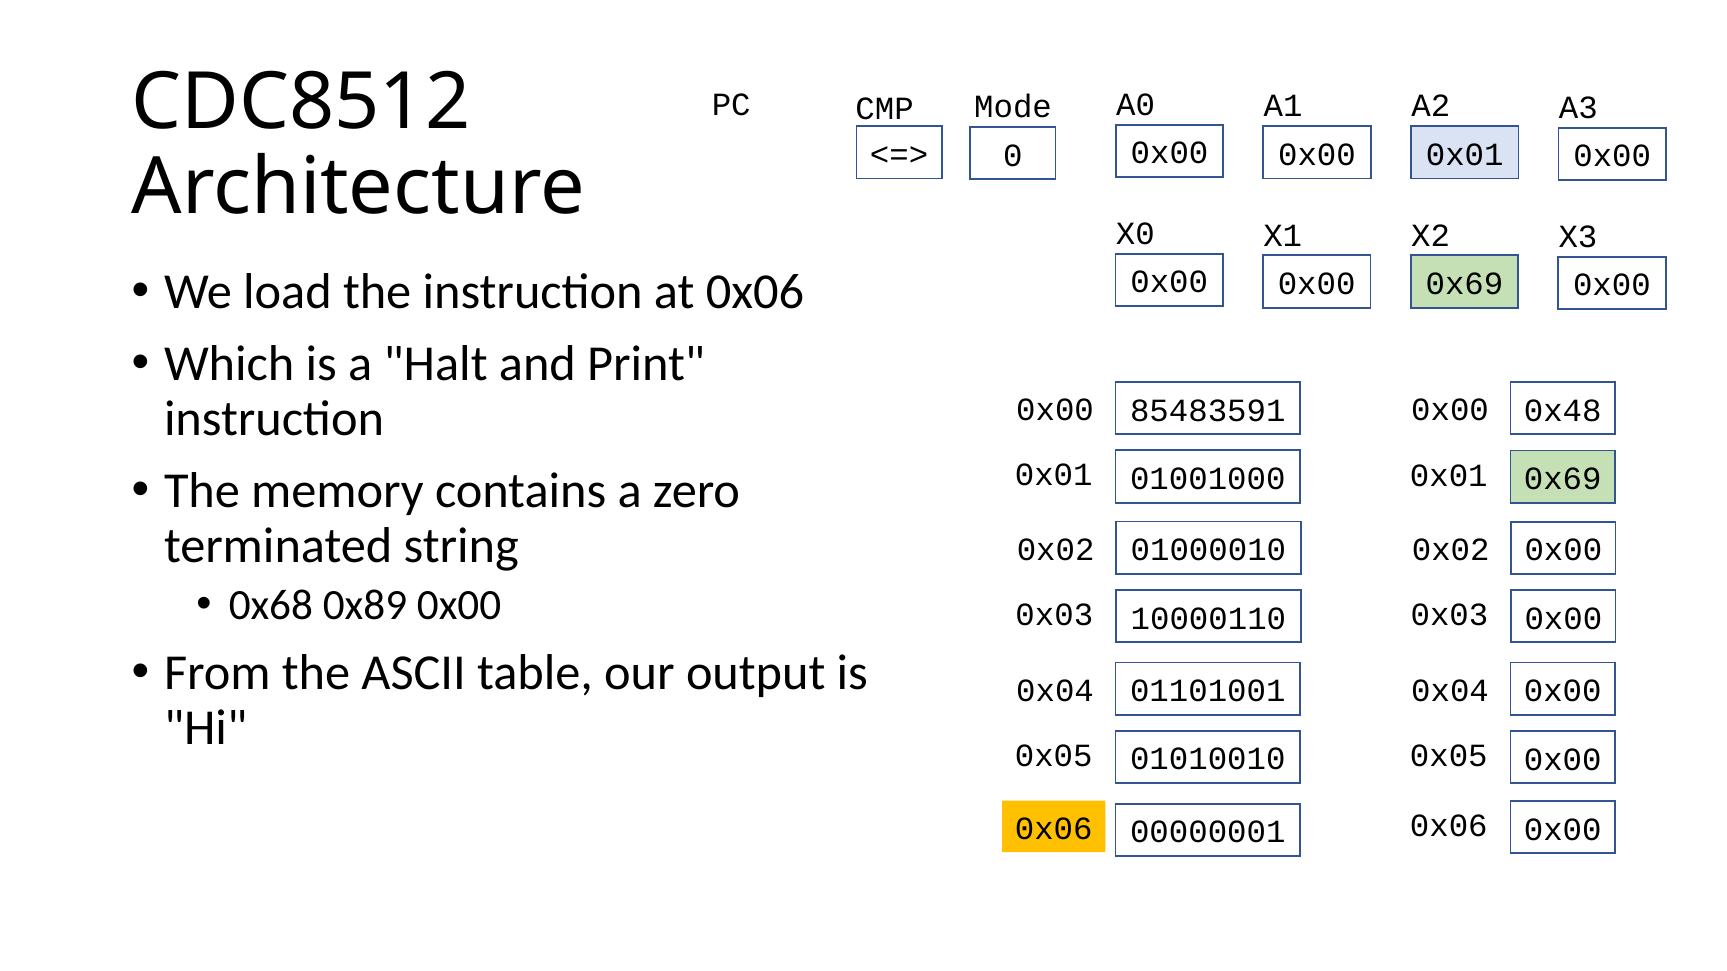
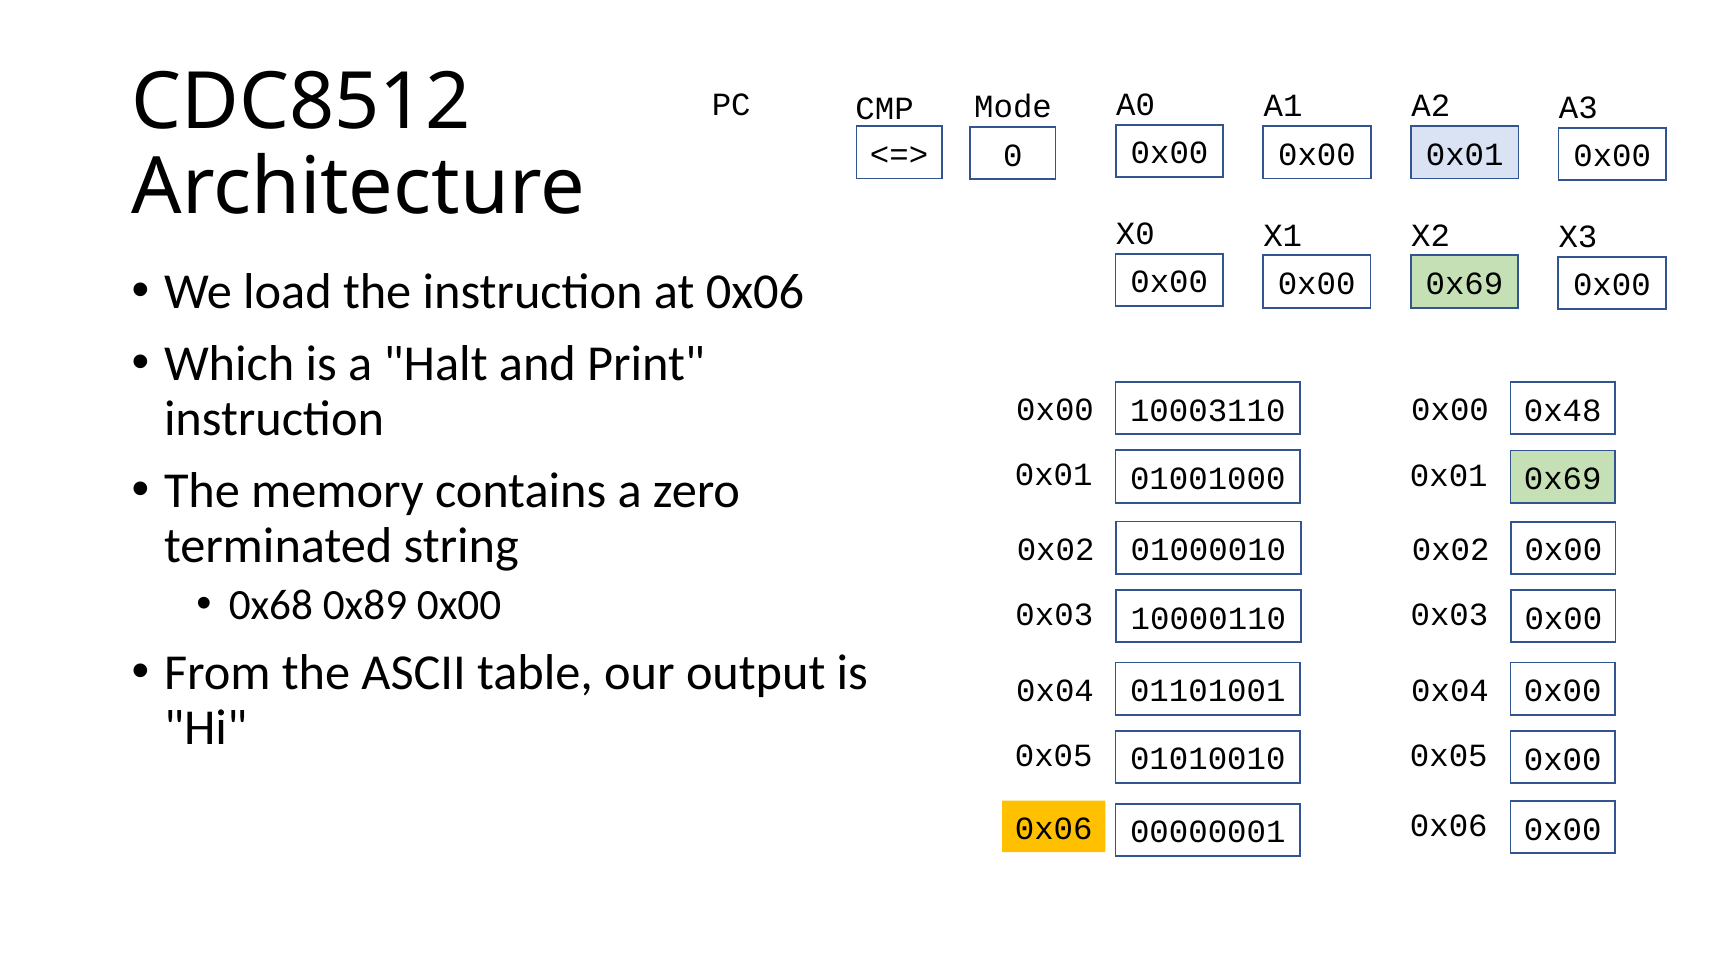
85483591: 85483591 -> 10003110
